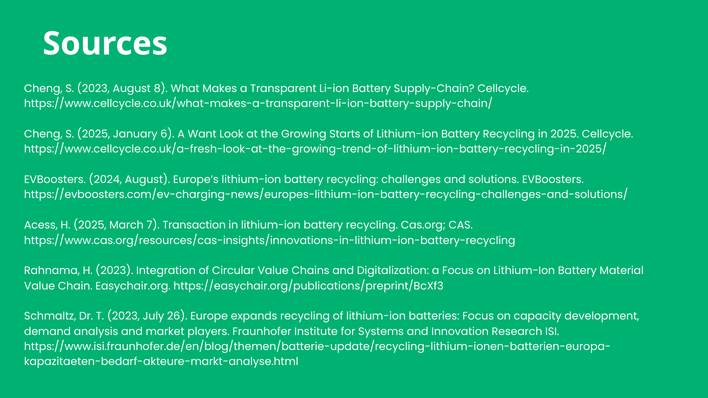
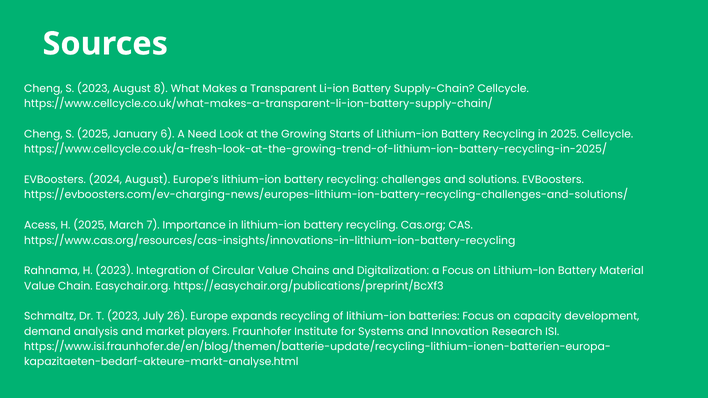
Want: Want -> Need
Transaction: Transaction -> Importance
